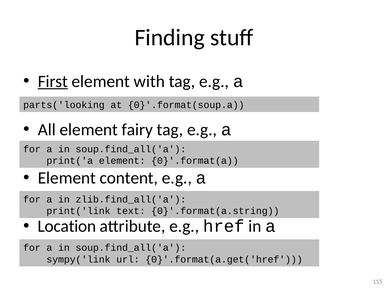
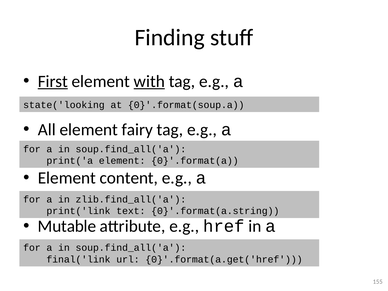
with underline: none -> present
parts('looking: parts('looking -> state('looking
Location: Location -> Mutable
sympy('link: sympy('link -> final('link
